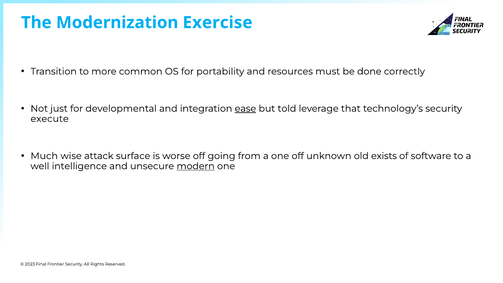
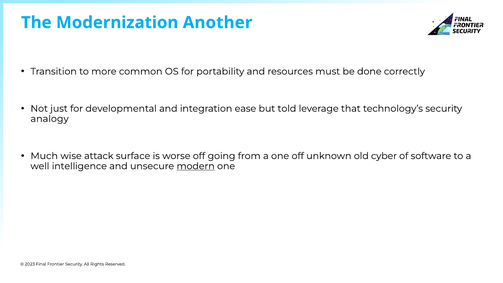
Exercise: Exercise -> Another
ease underline: present -> none
execute: execute -> analogy
exists: exists -> cyber
